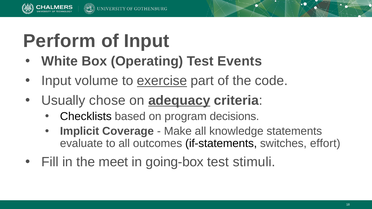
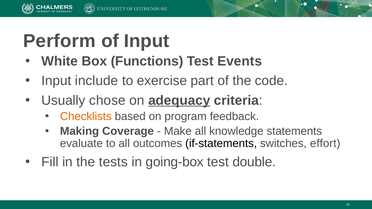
Operating: Operating -> Functions
volume: volume -> include
exercise underline: present -> none
Checklists colour: black -> orange
decisions: decisions -> feedback
Implicit: Implicit -> Making
meet: meet -> tests
stimuli: stimuli -> double
